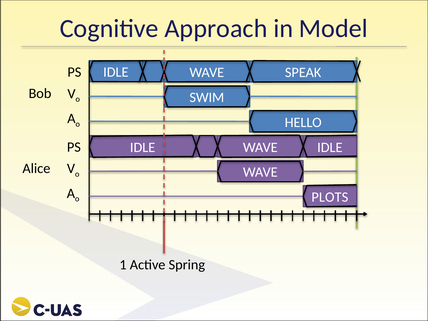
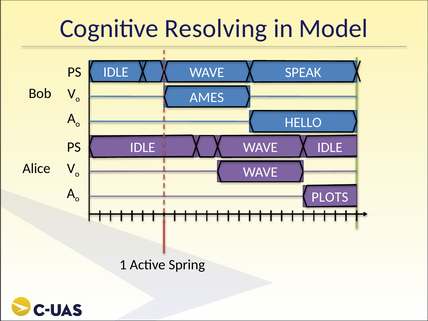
Approach: Approach -> Resolving
SWIM: SWIM -> AMES
